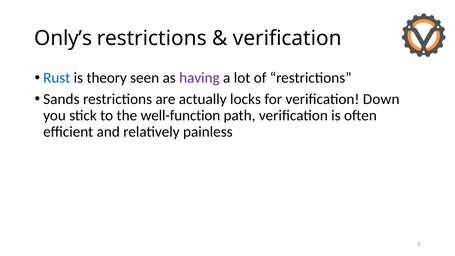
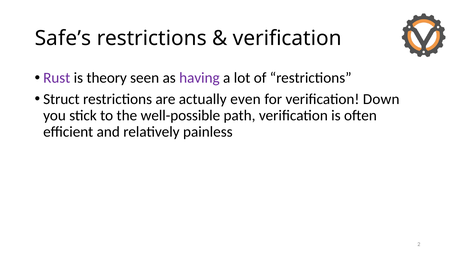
Only’s: Only’s -> Safe’s
Rust colour: blue -> purple
Sands: Sands -> Struct
locks: locks -> even
well-function: well-function -> well-possible
